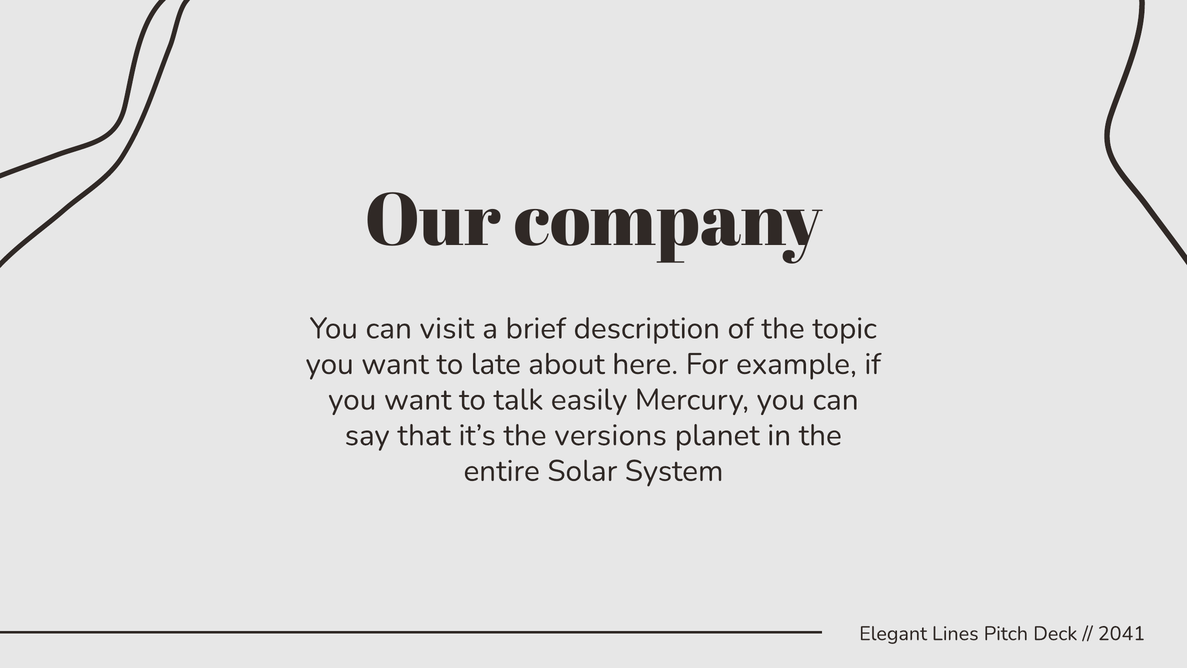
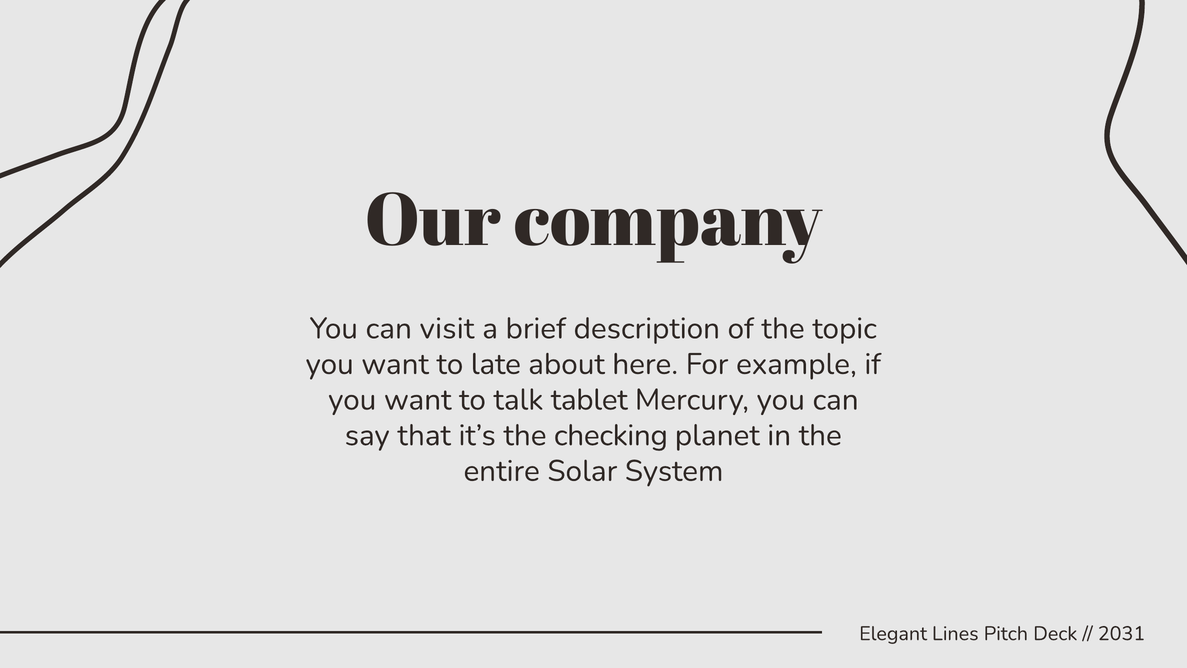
easily: easily -> tablet
versions: versions -> checking
2041: 2041 -> 2031
